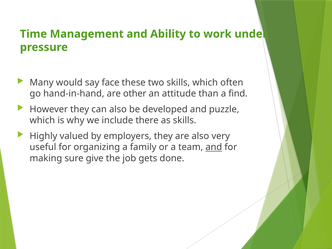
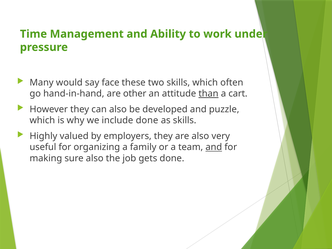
than underline: none -> present
find: find -> cart
include there: there -> done
sure give: give -> also
